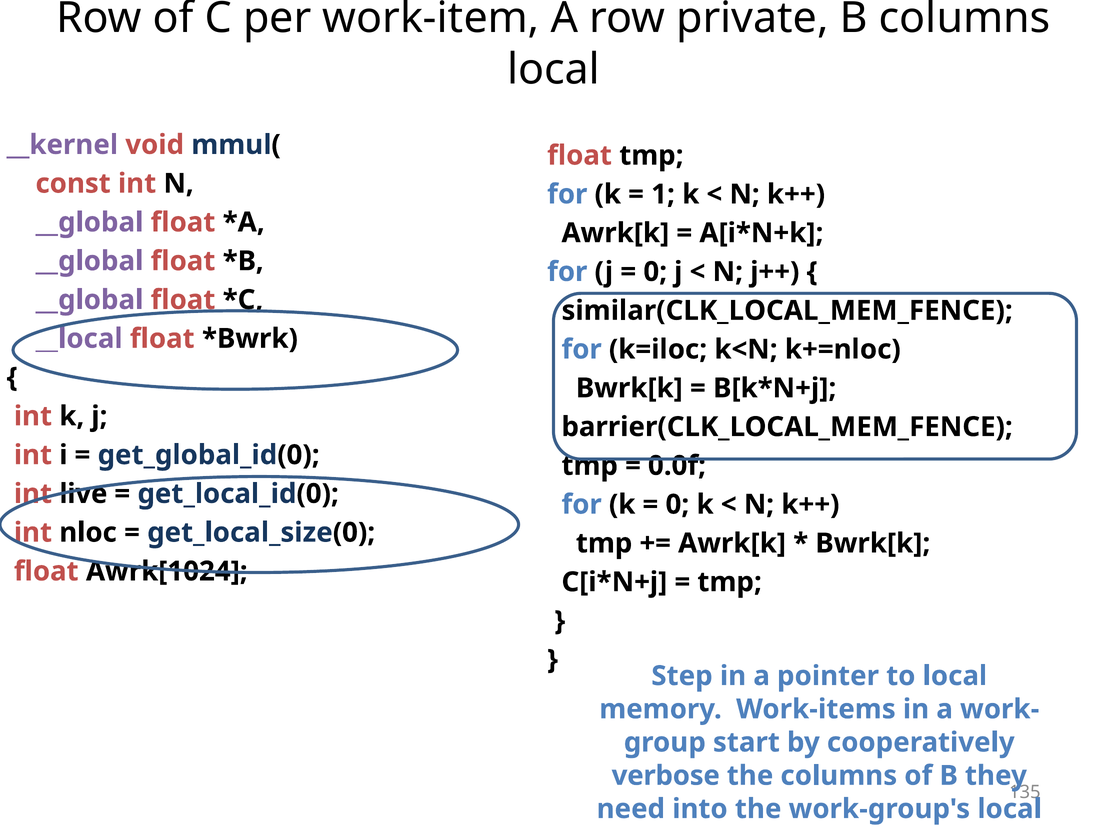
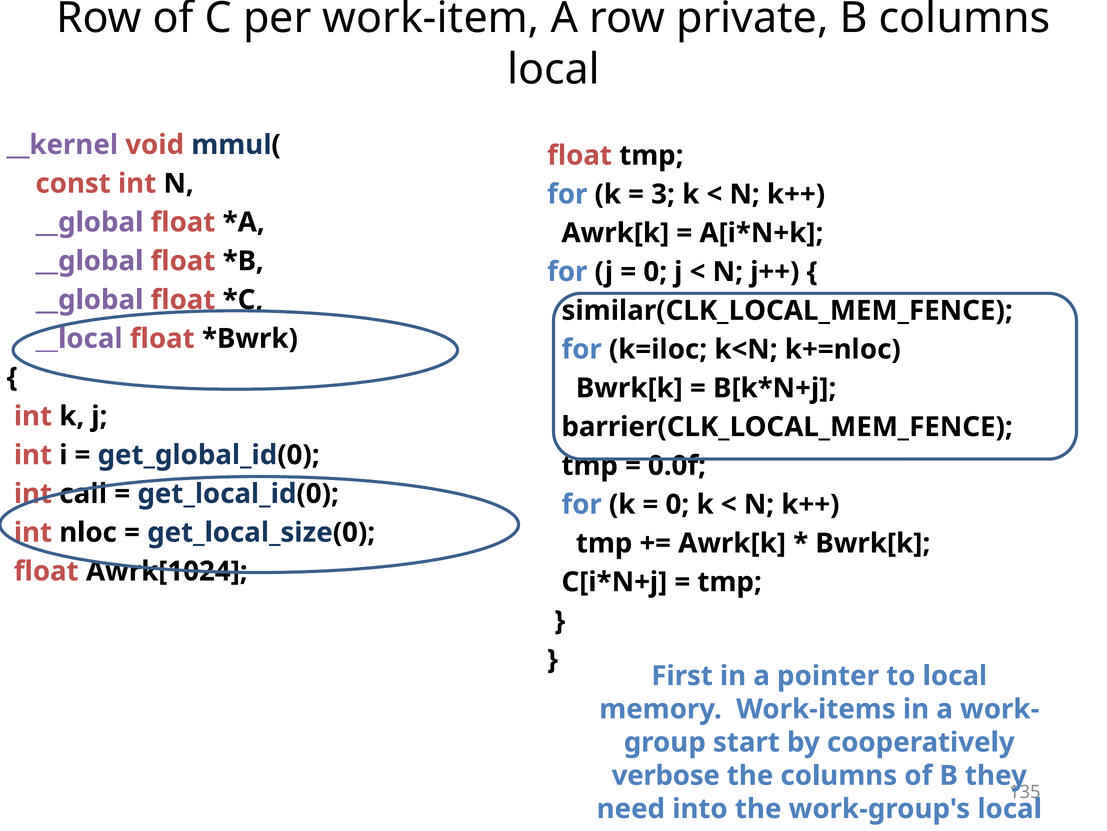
1: 1 -> 3
live: live -> call
Step: Step -> First
